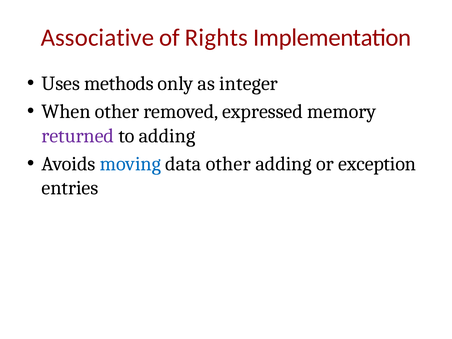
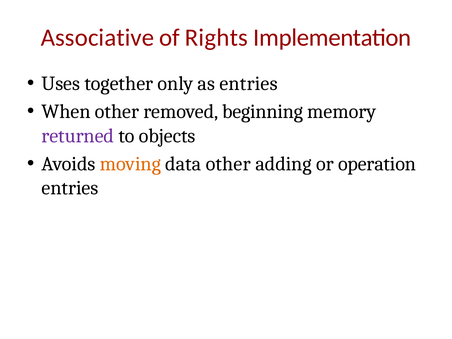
methods: methods -> together
as integer: integer -> entries
expressed: expressed -> beginning
to adding: adding -> objects
moving colour: blue -> orange
exception: exception -> operation
